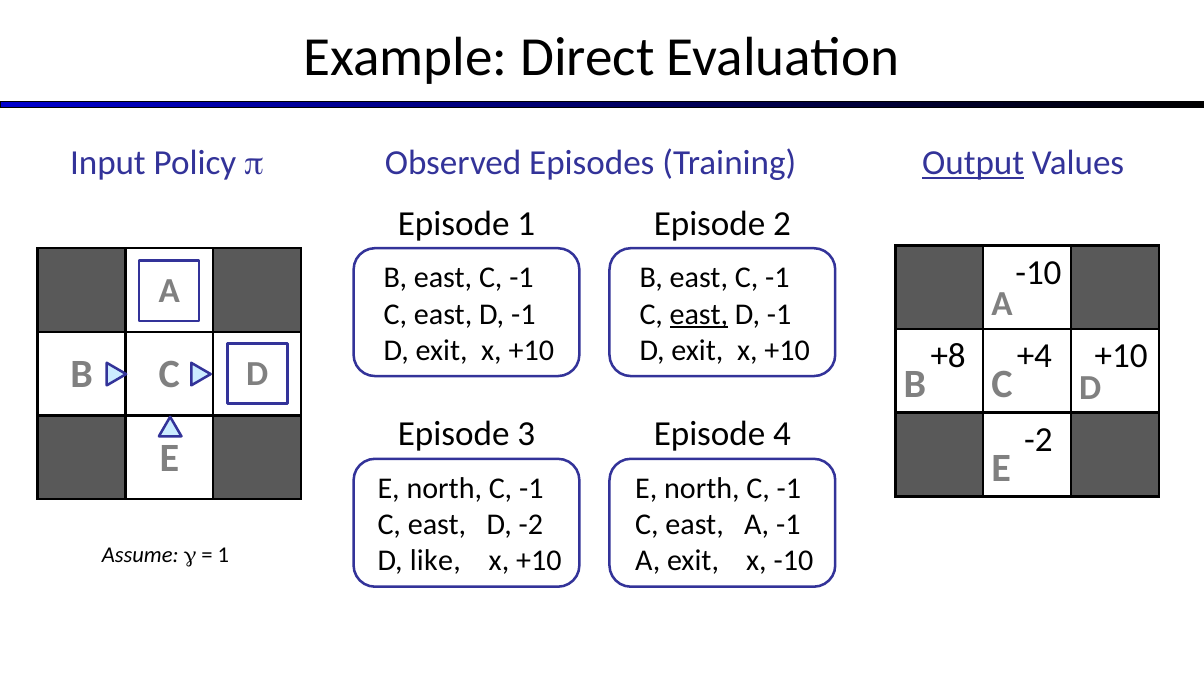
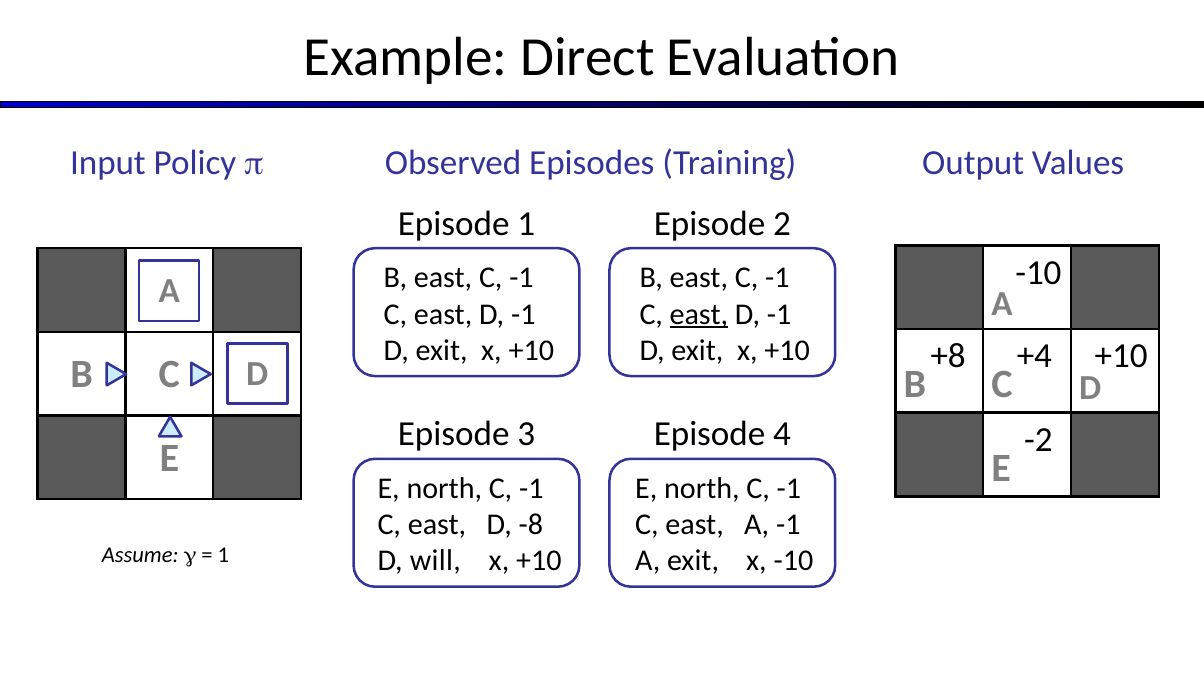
Output underline: present -> none
D -2: -2 -> -8
like: like -> will
